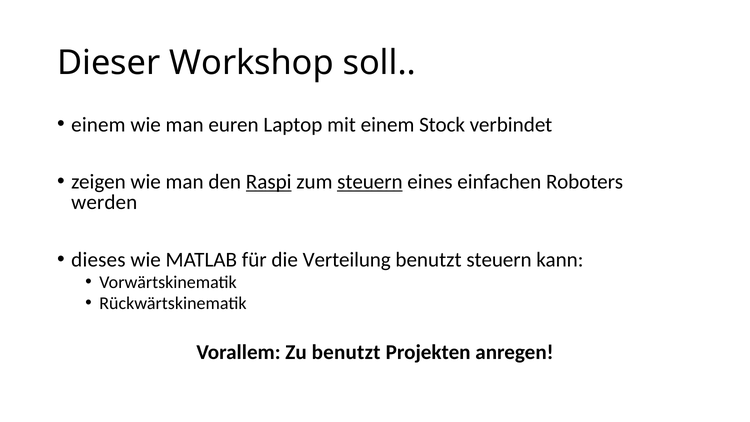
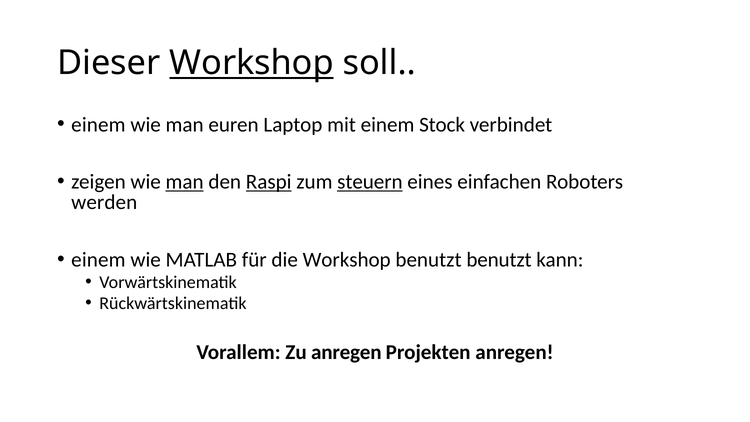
Workshop at (252, 63) underline: none -> present
man at (185, 182) underline: none -> present
dieses at (98, 260): dieses -> einem
die Verteilung: Verteilung -> Workshop
benutzt steuern: steuern -> benutzt
Zu benutzt: benutzt -> anregen
